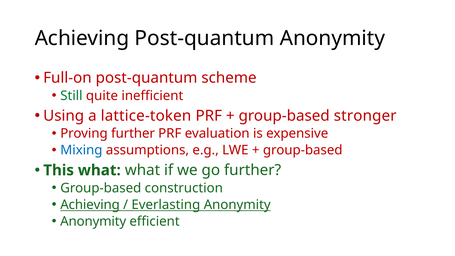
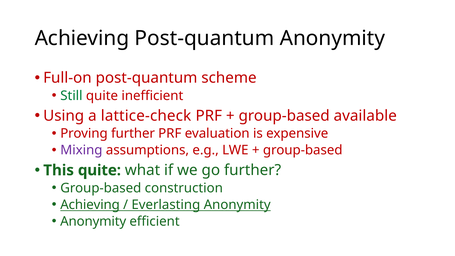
lattice-token: lattice-token -> lattice-check
stronger: stronger -> available
Mixing colour: blue -> purple
This what: what -> quite
